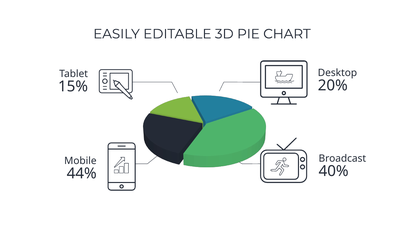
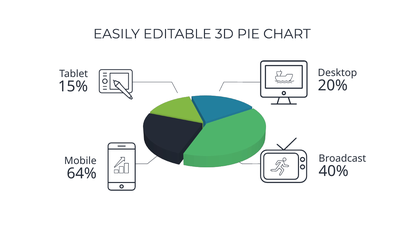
44%: 44% -> 64%
